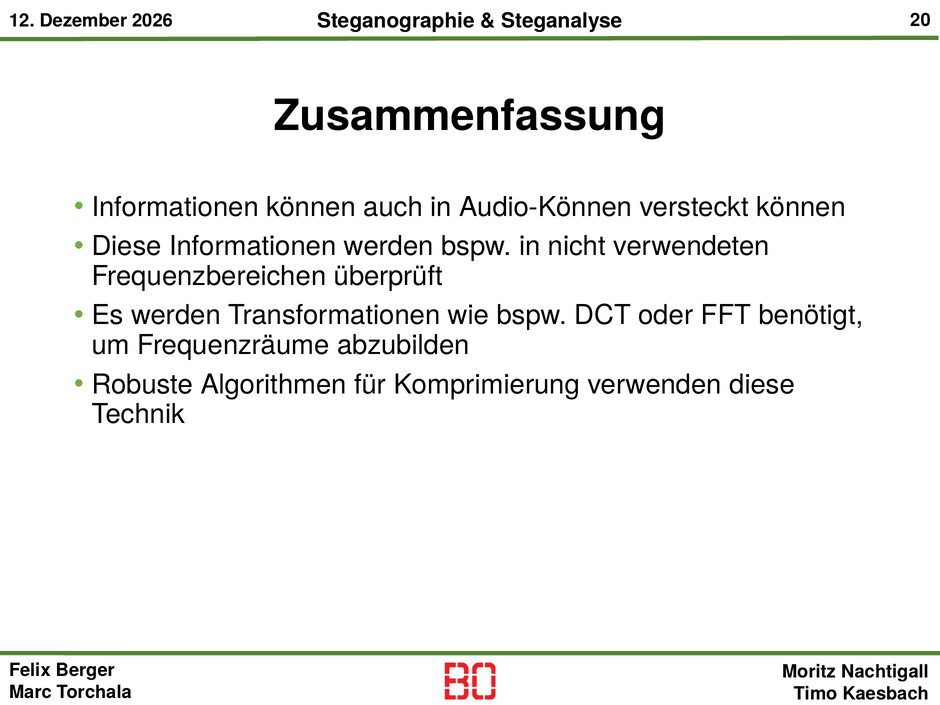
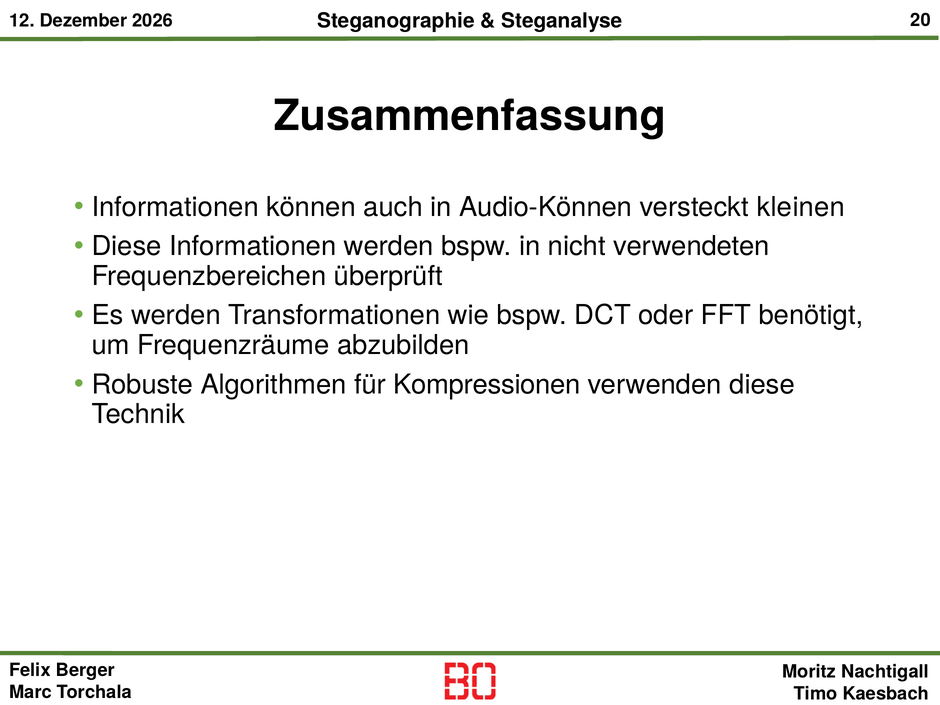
versteckt können: können -> kleinen
Komprimierung: Komprimierung -> Kompressionen
